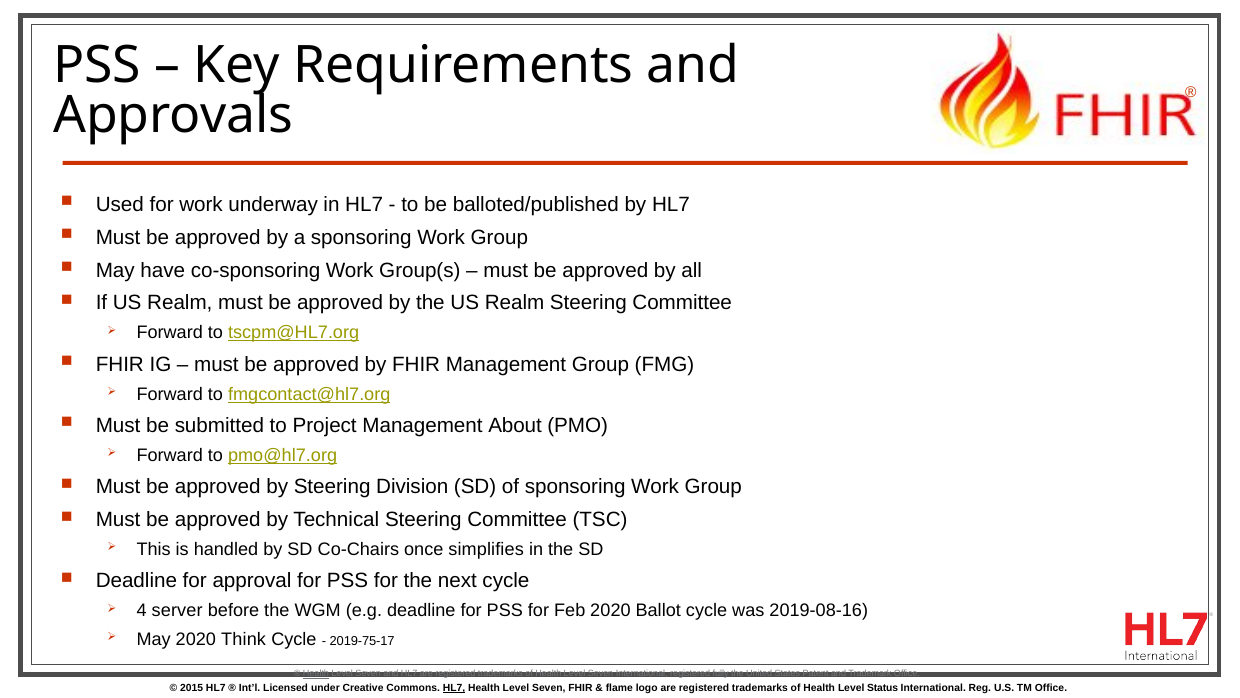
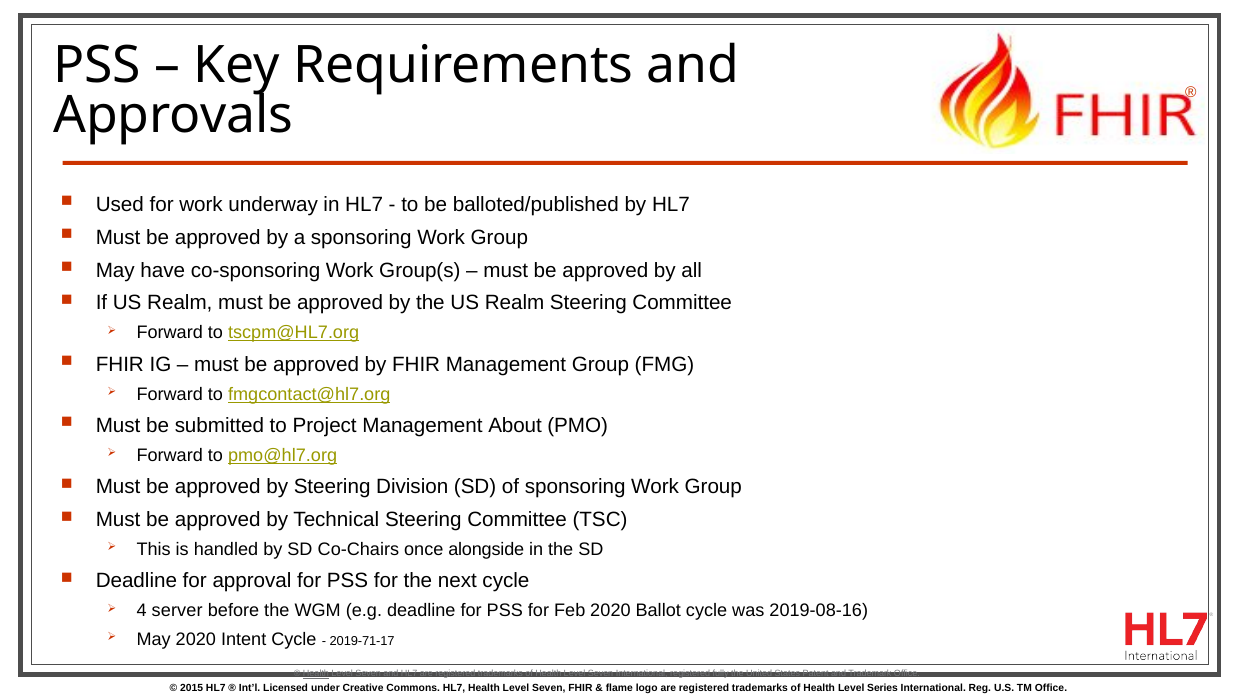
simplifies: simplifies -> alongside
Think: Think -> Intent
2019-75-17: 2019-75-17 -> 2019-71-17
HL7 at (454, 687) underline: present -> none
Status: Status -> Series
